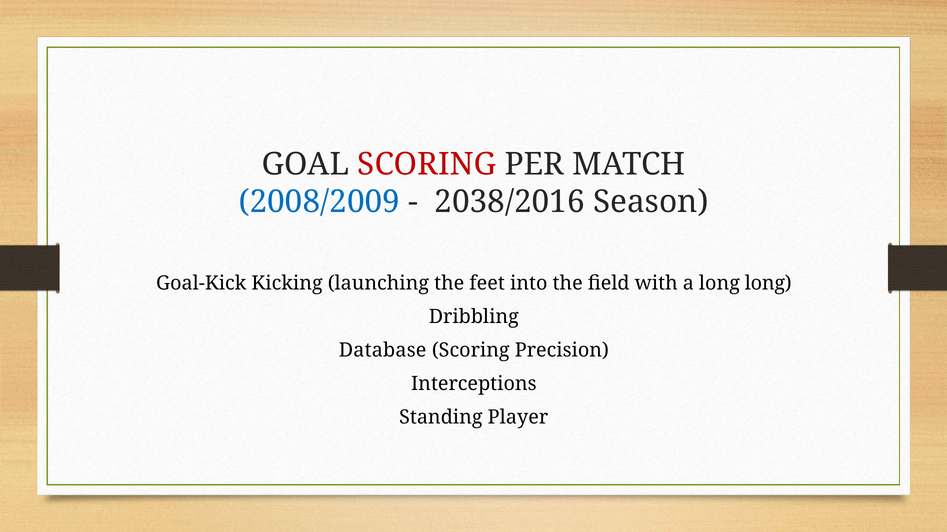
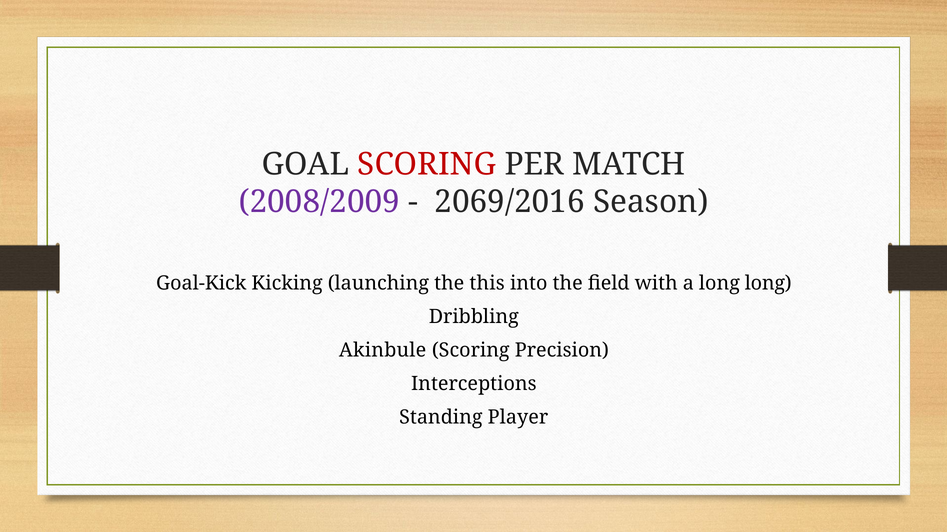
2008/2009 colour: blue -> purple
2038/2016: 2038/2016 -> 2069/2016
feet: feet -> this
Database: Database -> Akinbule
